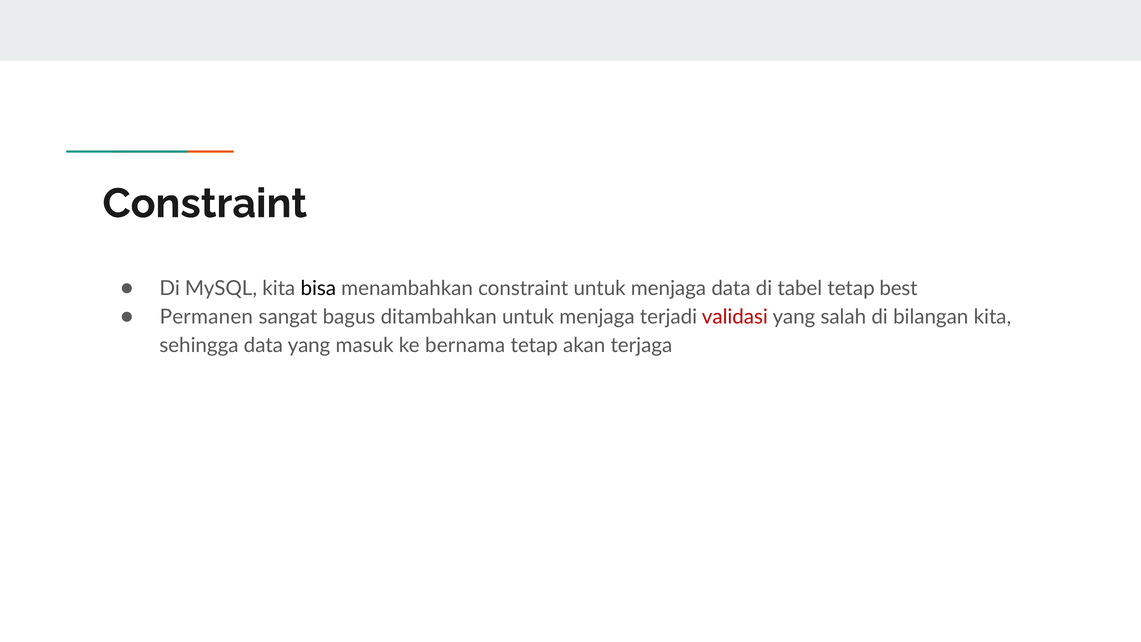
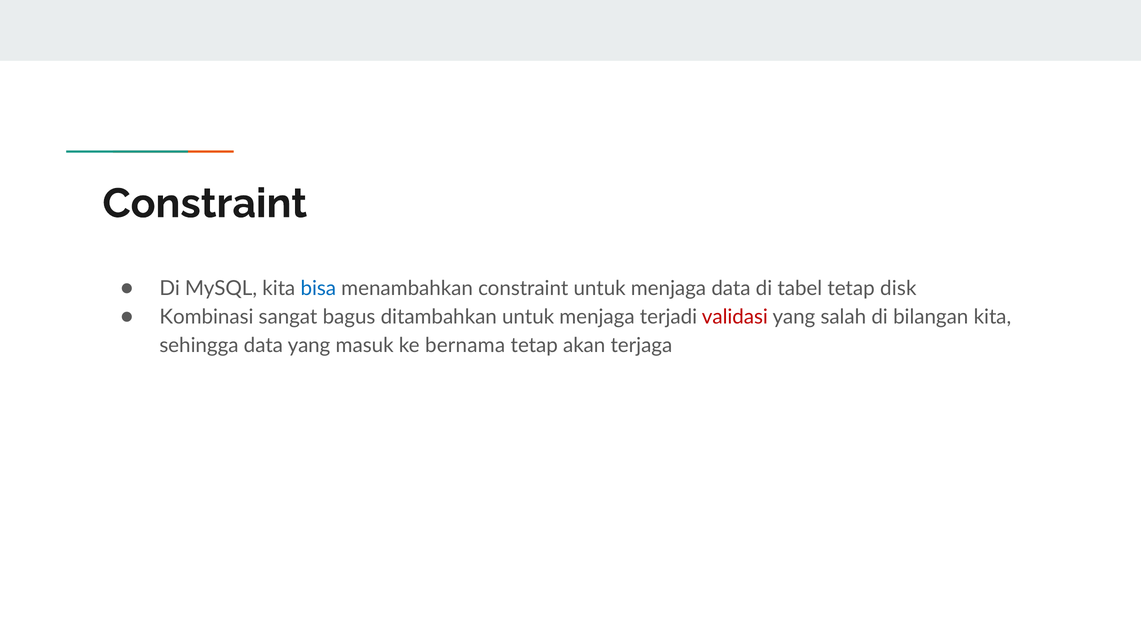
bisa colour: black -> blue
best: best -> disk
Permanen: Permanen -> Kombinasi
